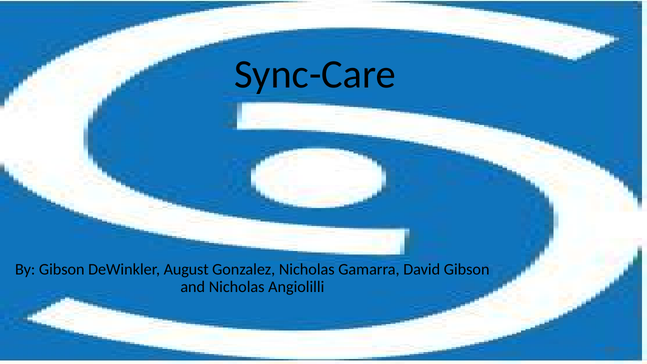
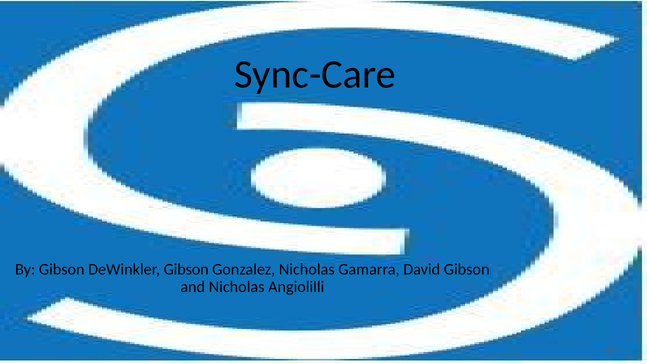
DeWinkler August: August -> Gibson
